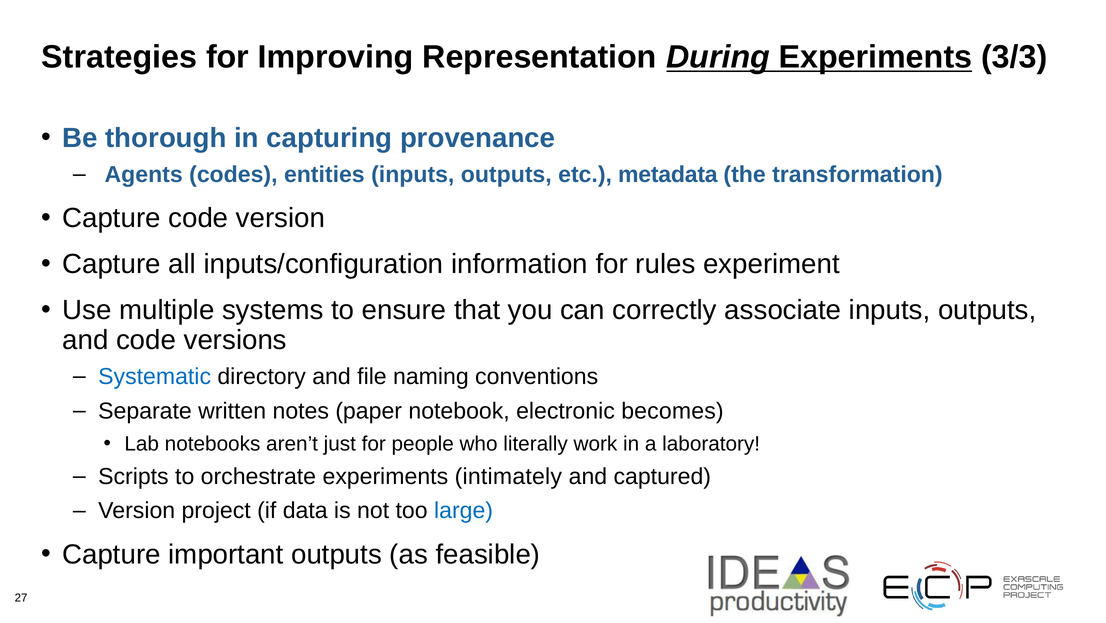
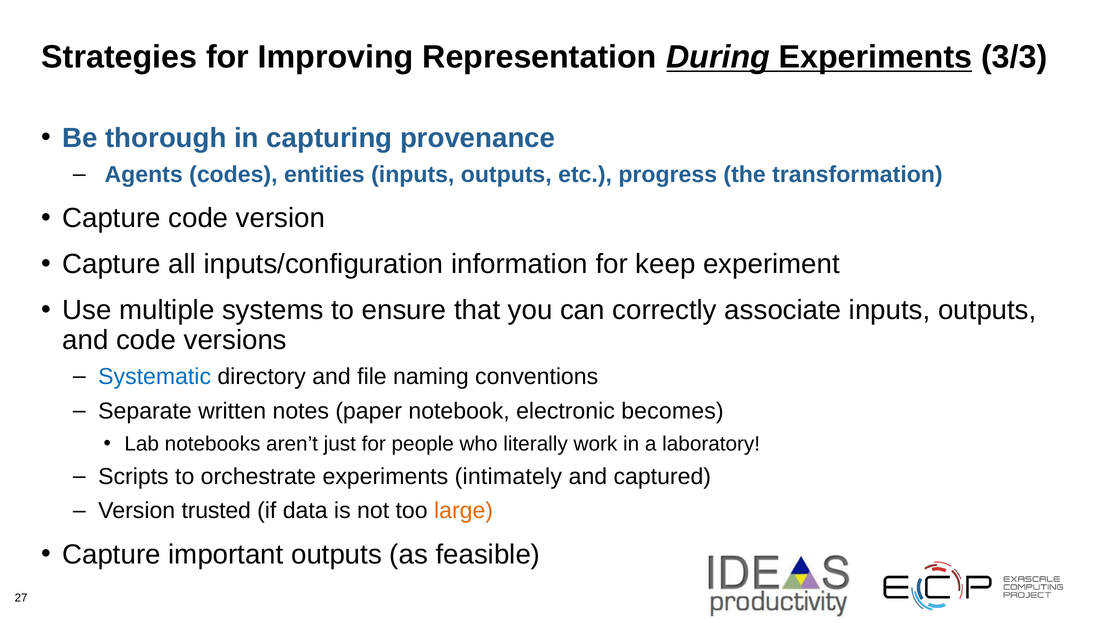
metadata: metadata -> progress
rules: rules -> keep
project: project -> trusted
large colour: blue -> orange
